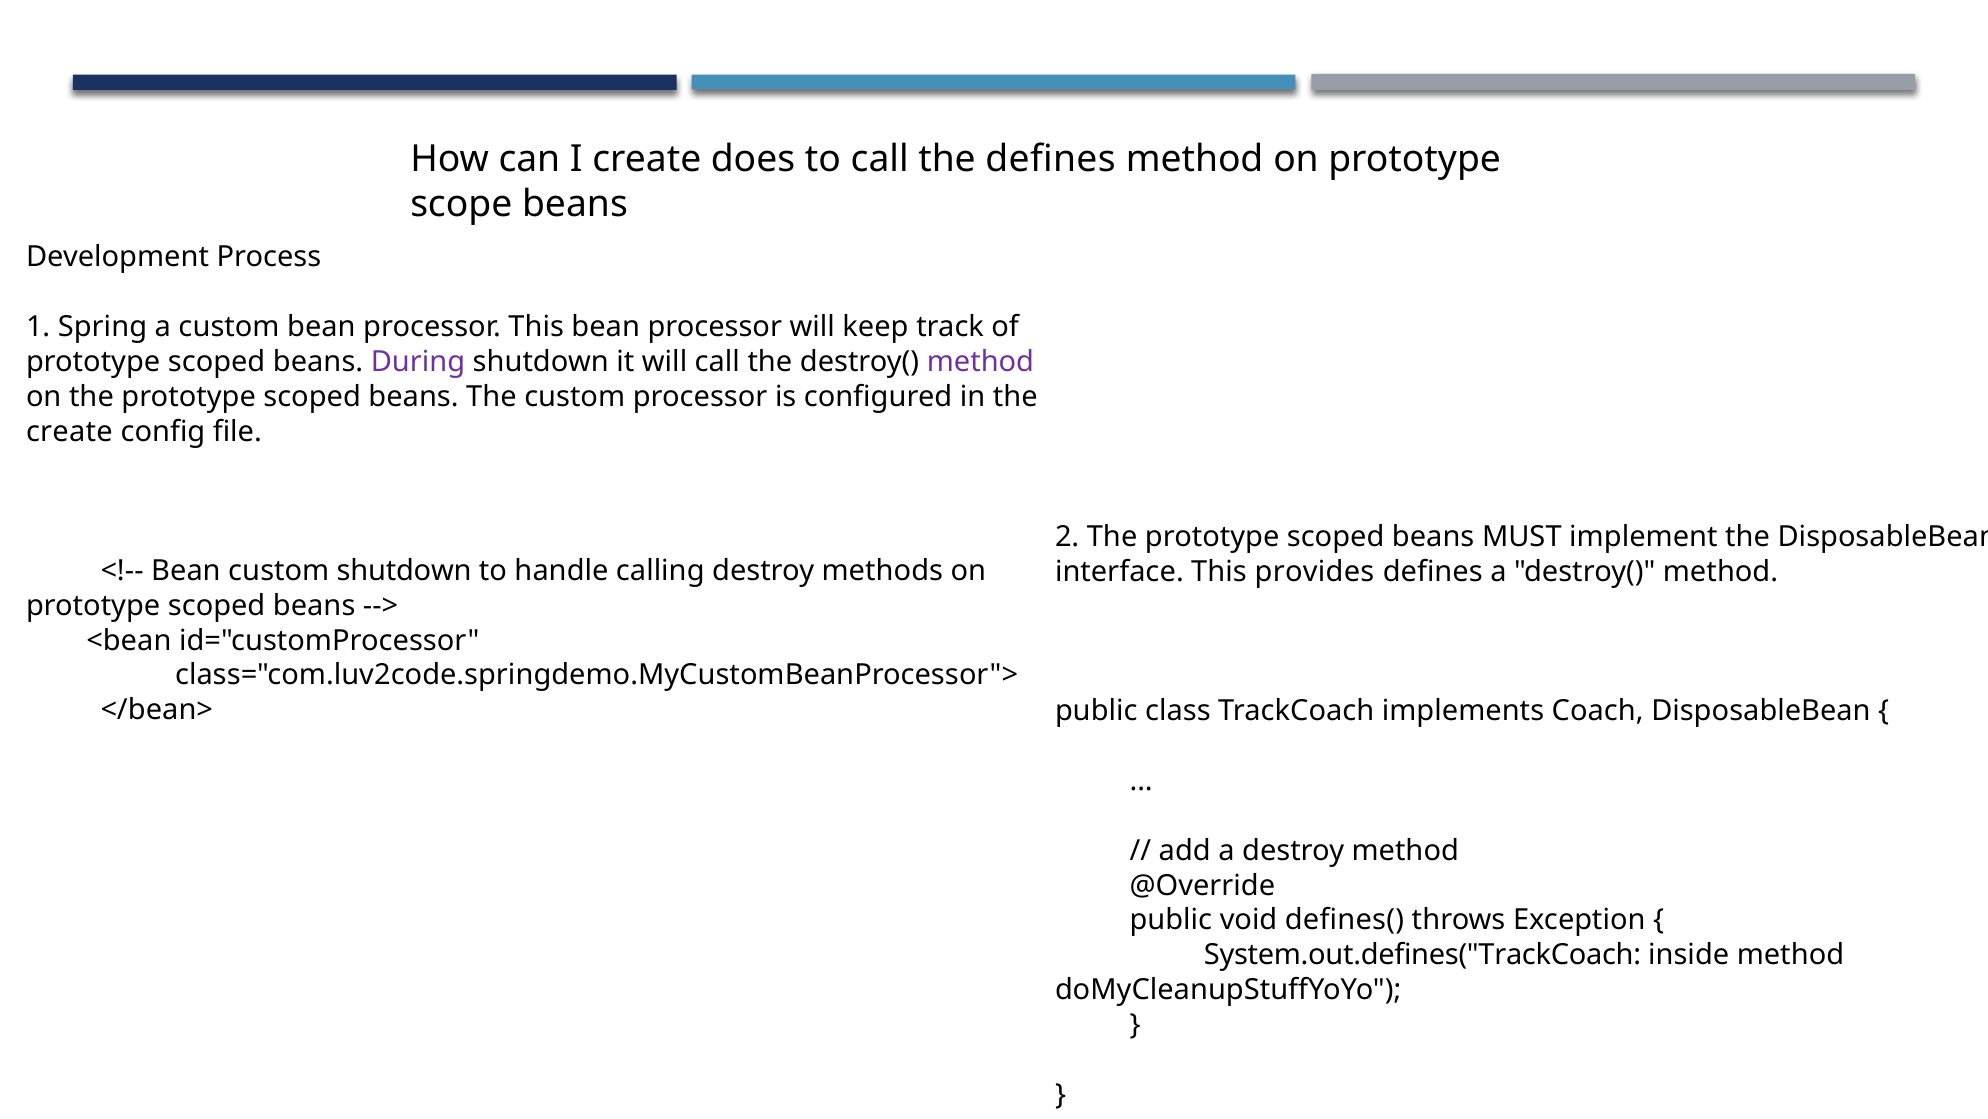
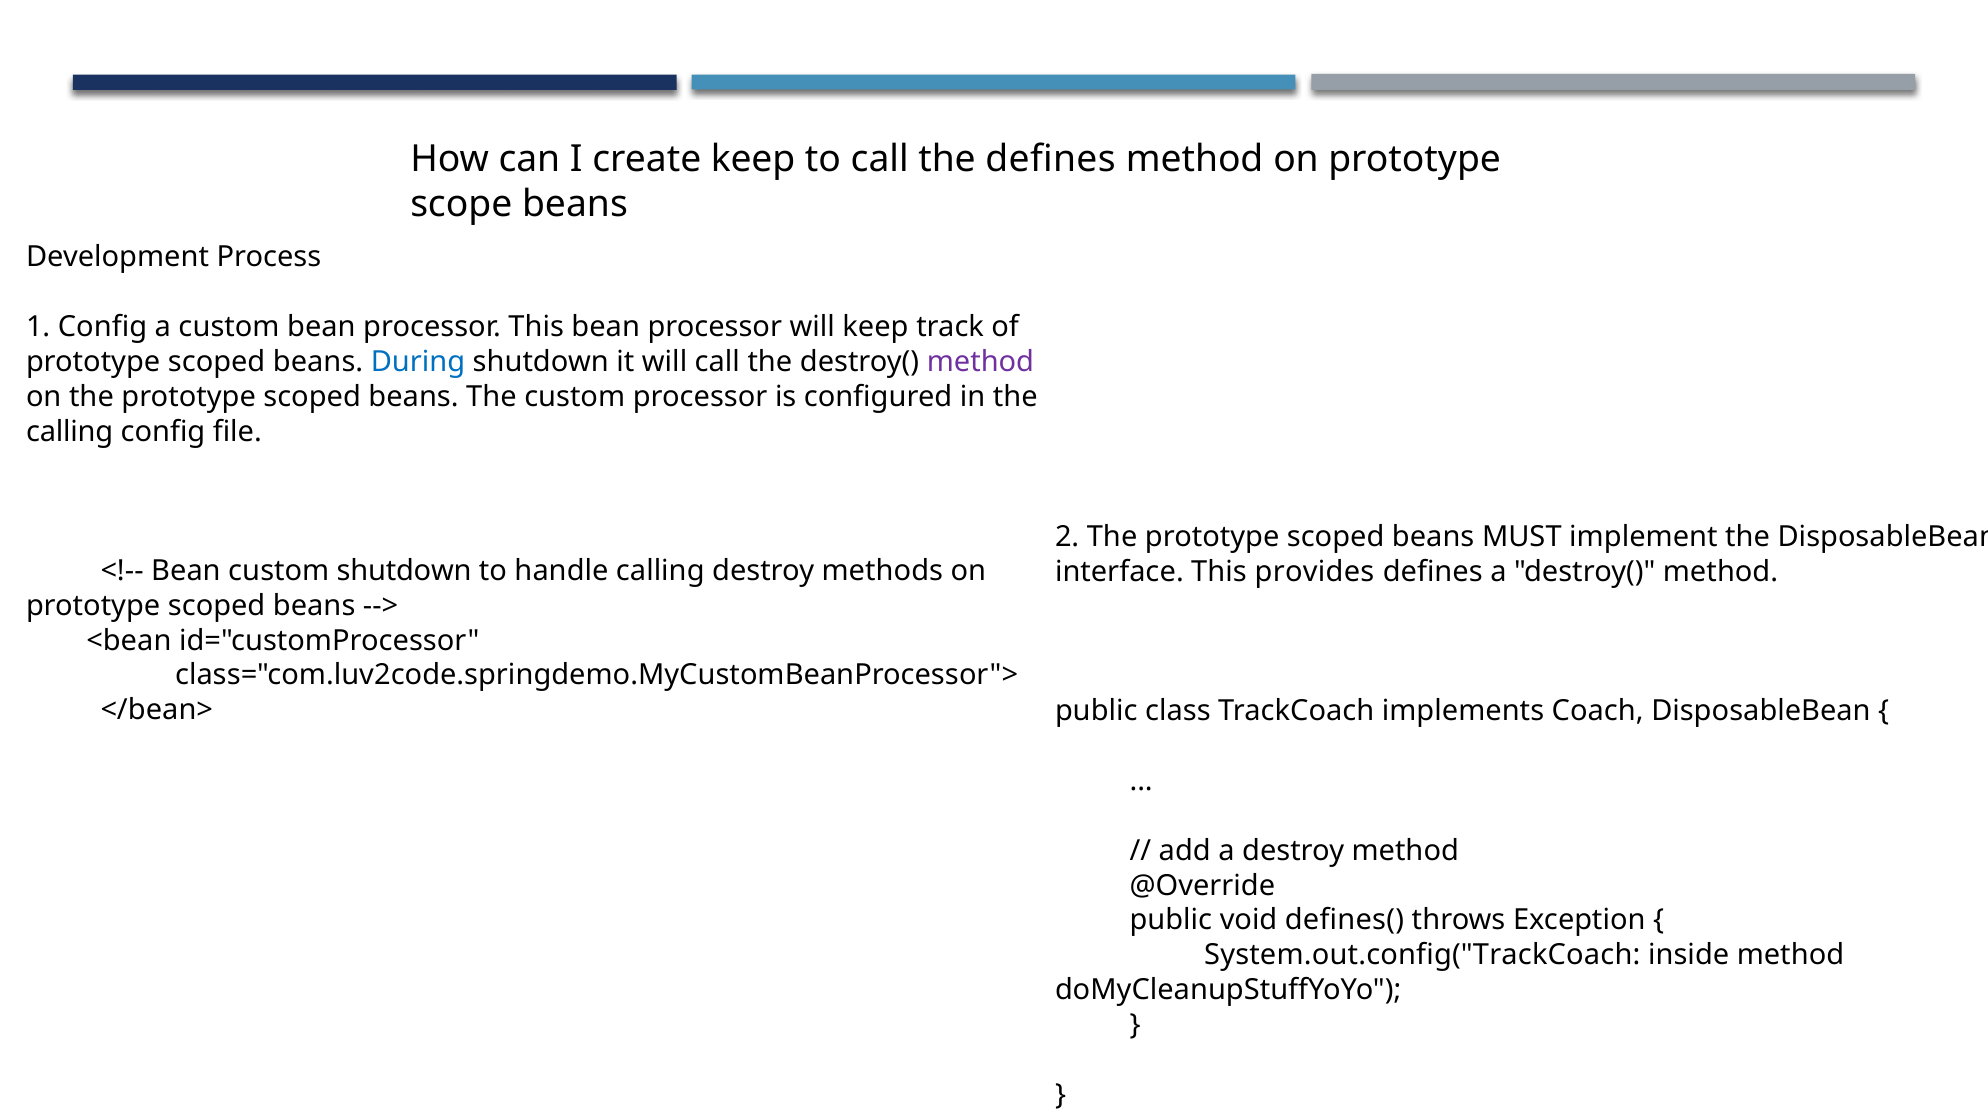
create does: does -> keep
1 Spring: Spring -> Config
During colour: purple -> blue
create at (69, 431): create -> calling
System.out.defines("TrackCoach: System.out.defines("TrackCoach -> System.out.config("TrackCoach
